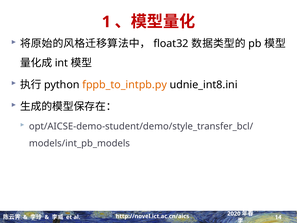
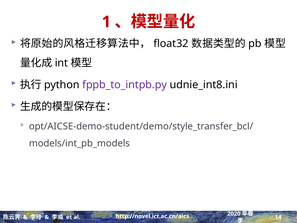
fppb_to_intpb.py colour: orange -> purple
